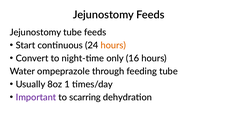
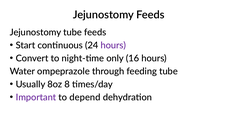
hours at (113, 45) colour: orange -> purple
1: 1 -> 8
scarring: scarring -> depend
